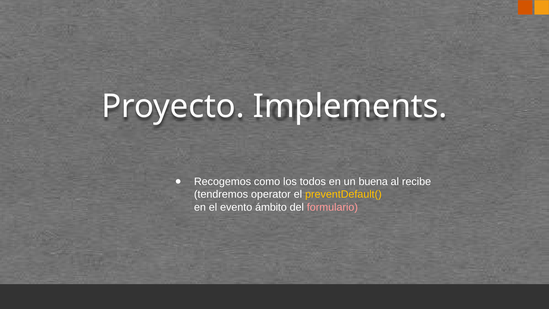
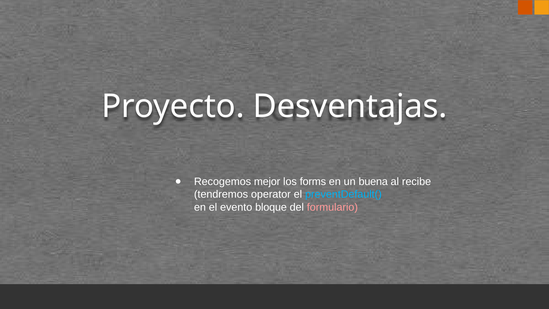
Implements: Implements -> Desventajas
como: como -> mejor
todos: todos -> forms
preventDefault( colour: yellow -> light blue
ámbito: ámbito -> bloque
